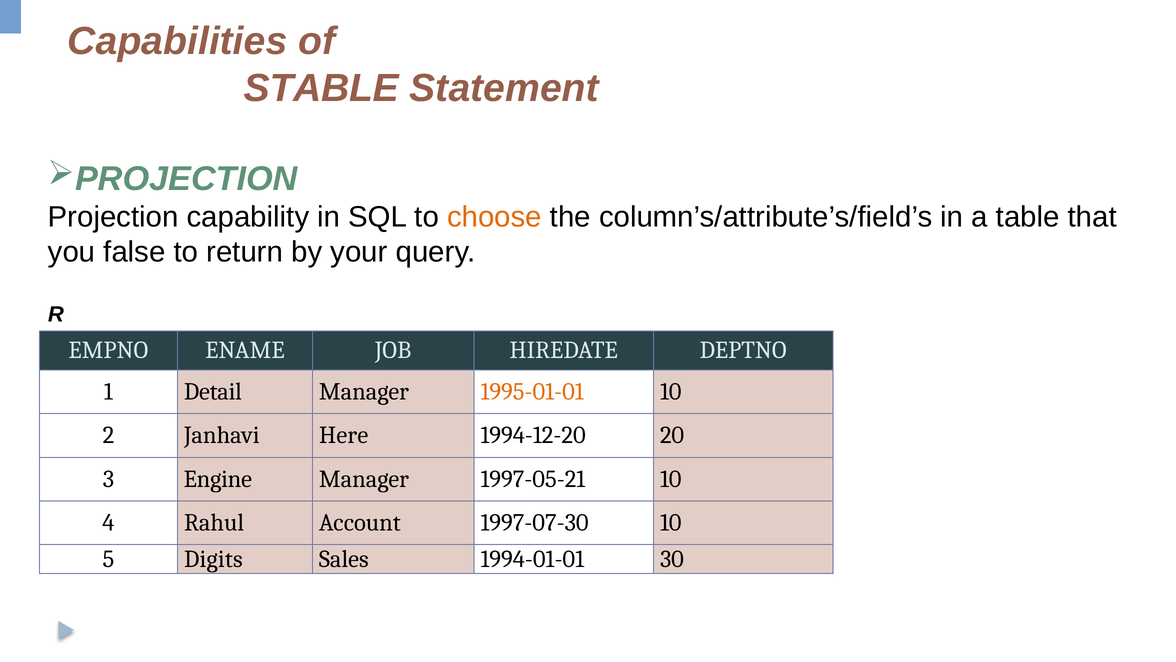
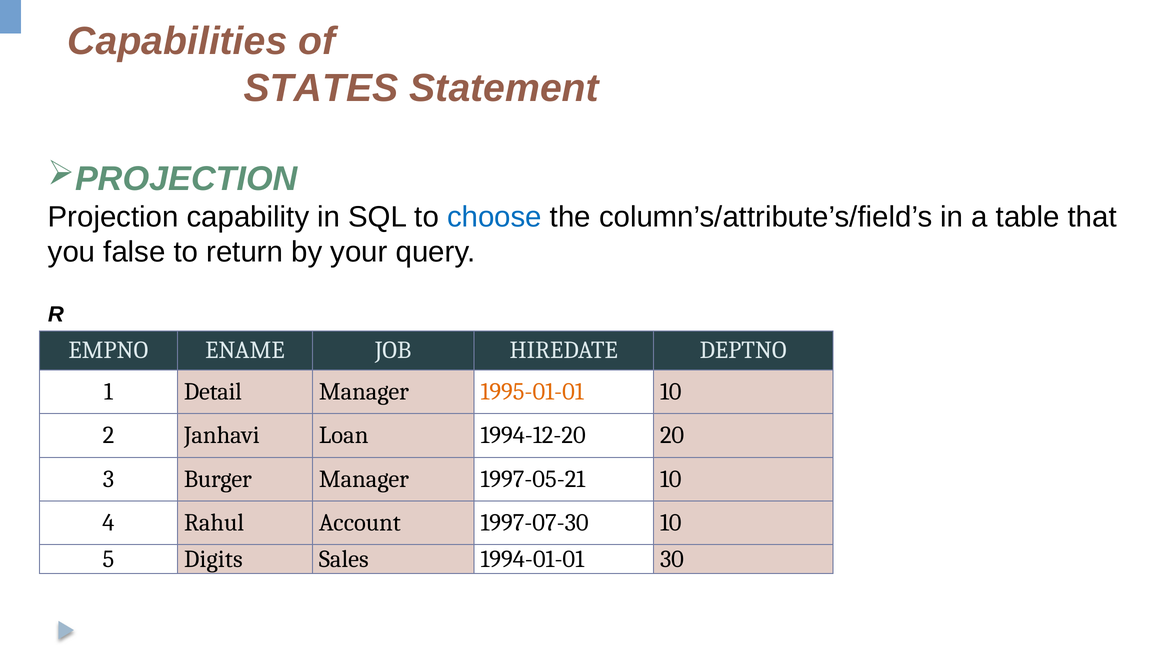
STABLE: STABLE -> STATES
choose colour: orange -> blue
Here: Here -> Loan
Engine: Engine -> Burger
